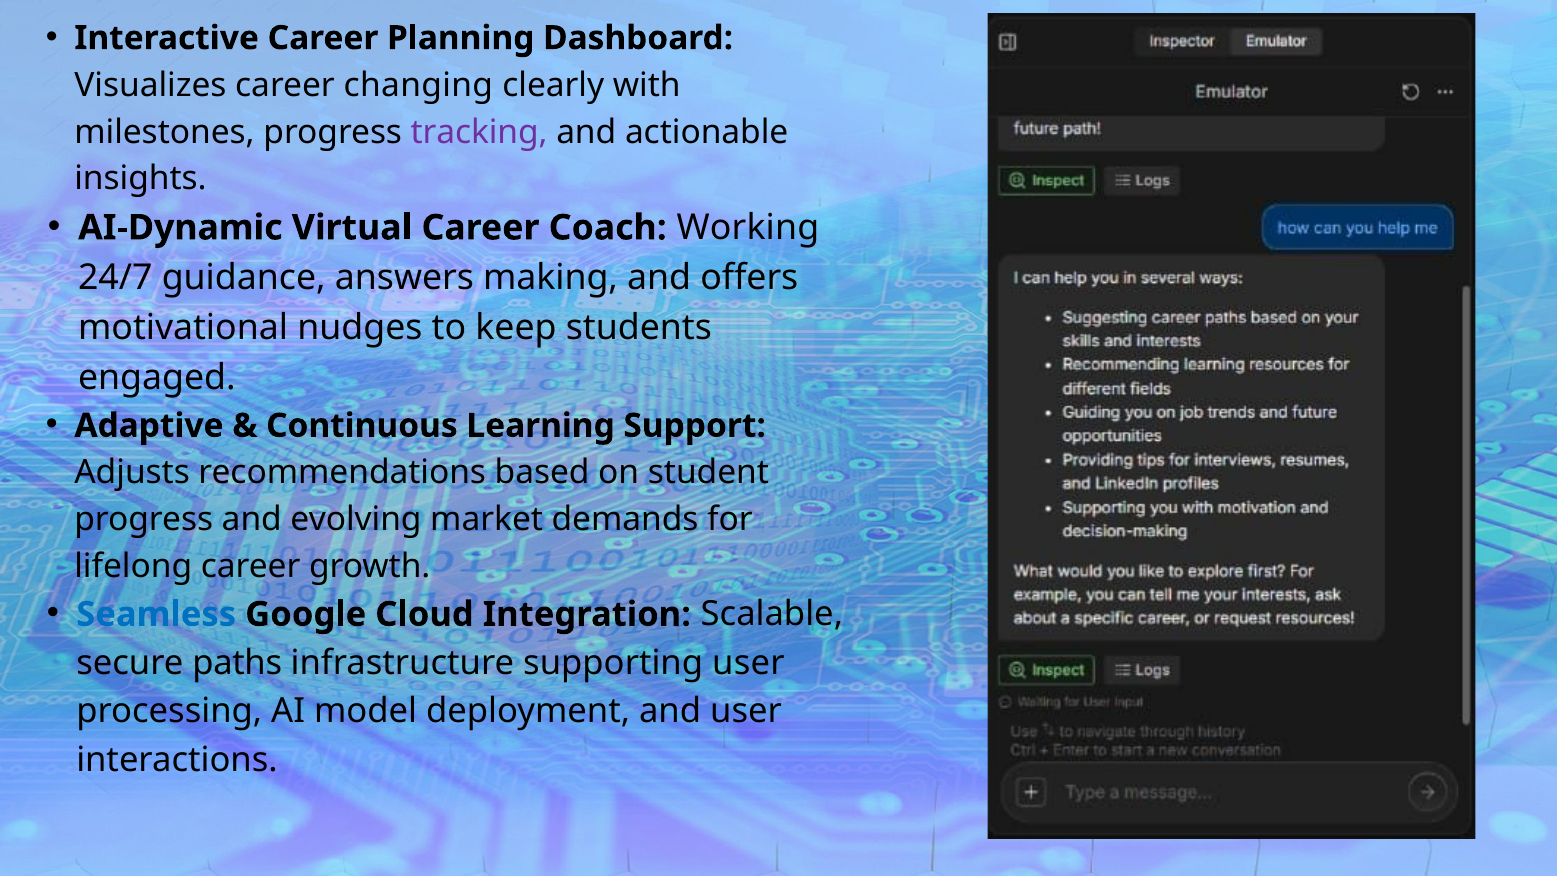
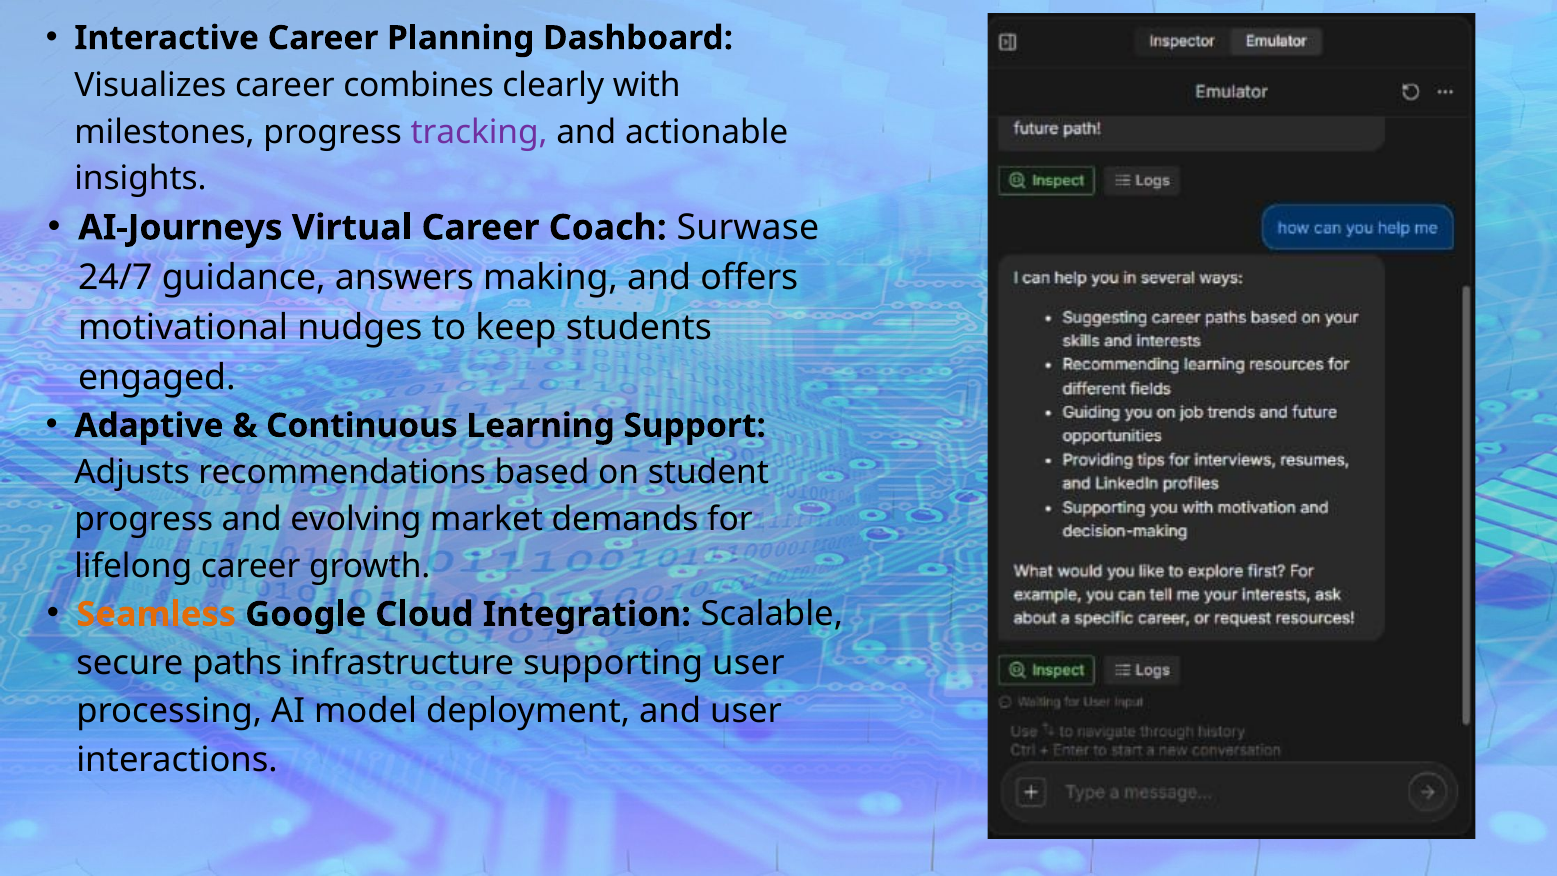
changing: changing -> combines
AI-Dynamic: AI-Dynamic -> AI-Journeys
Working: Working -> Surwase
Seamless colour: blue -> orange
